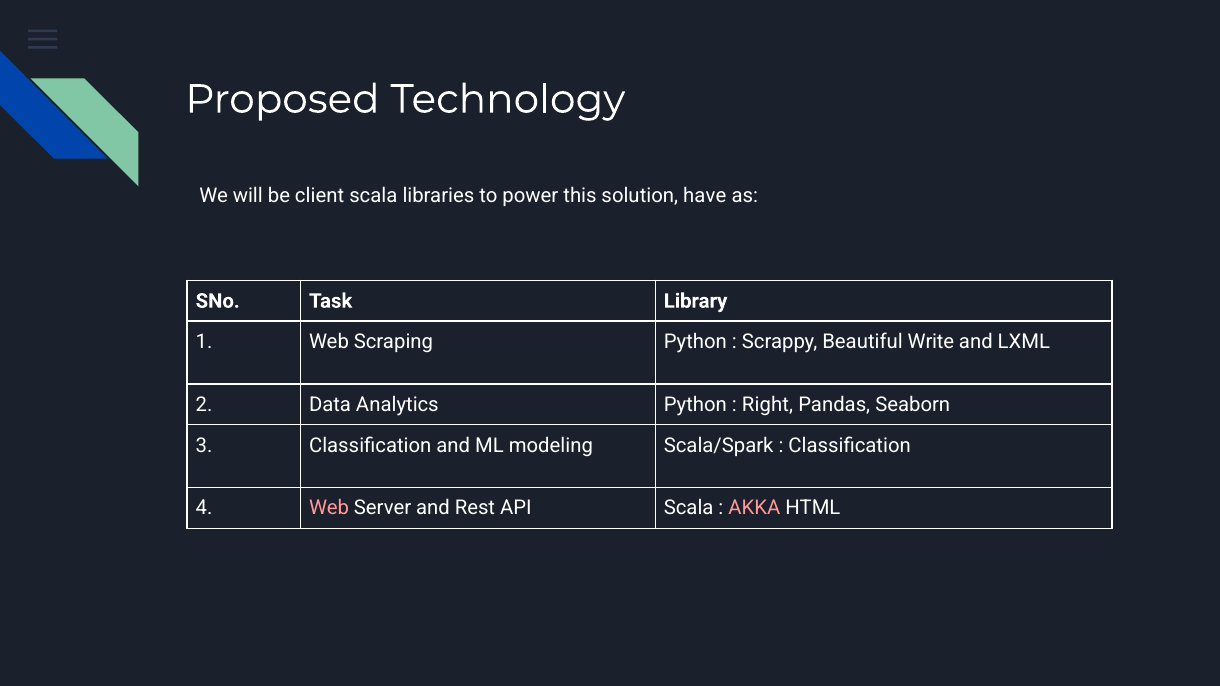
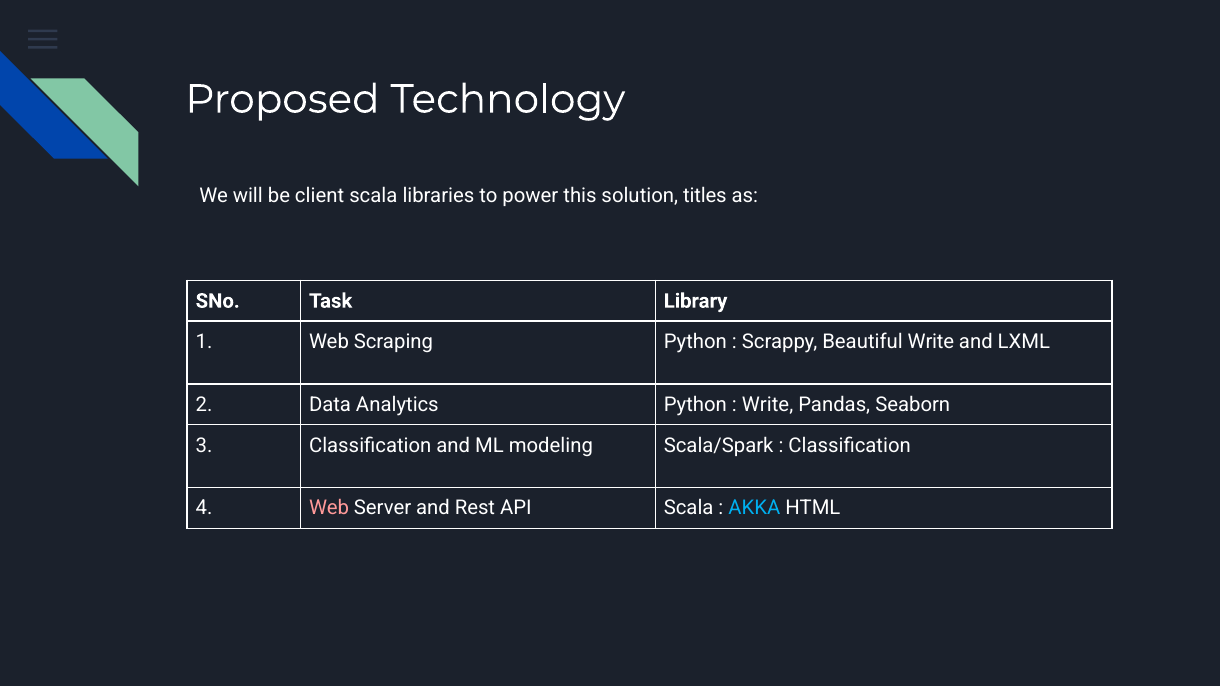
have: have -> titles
Right at (768, 405): Right -> Write
AKKA colour: pink -> light blue
